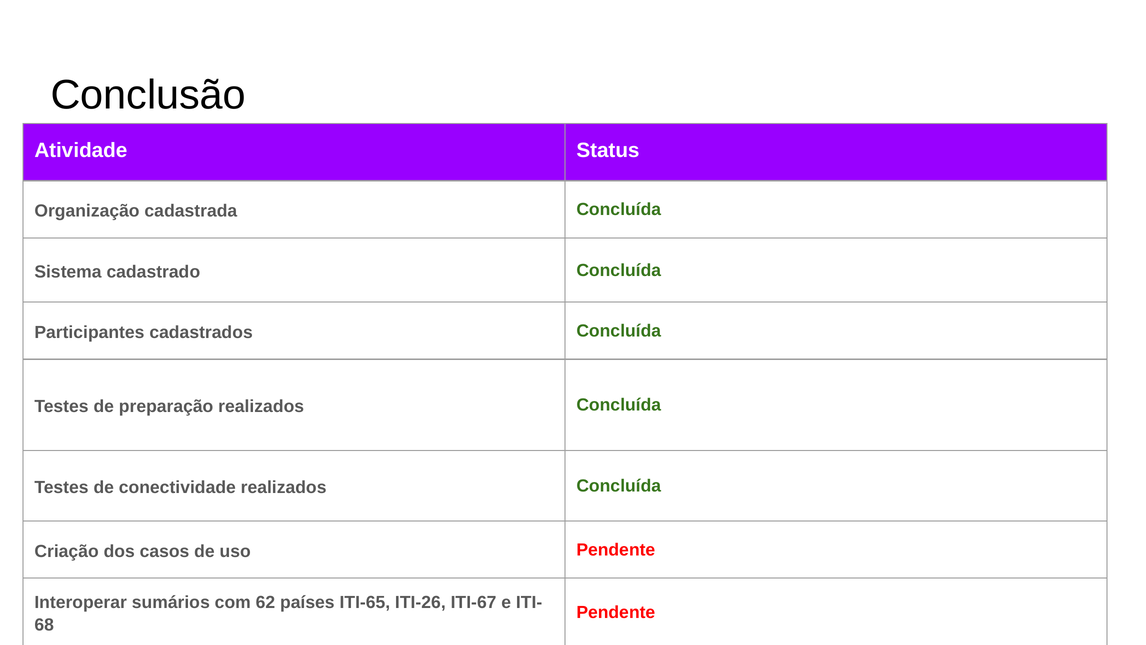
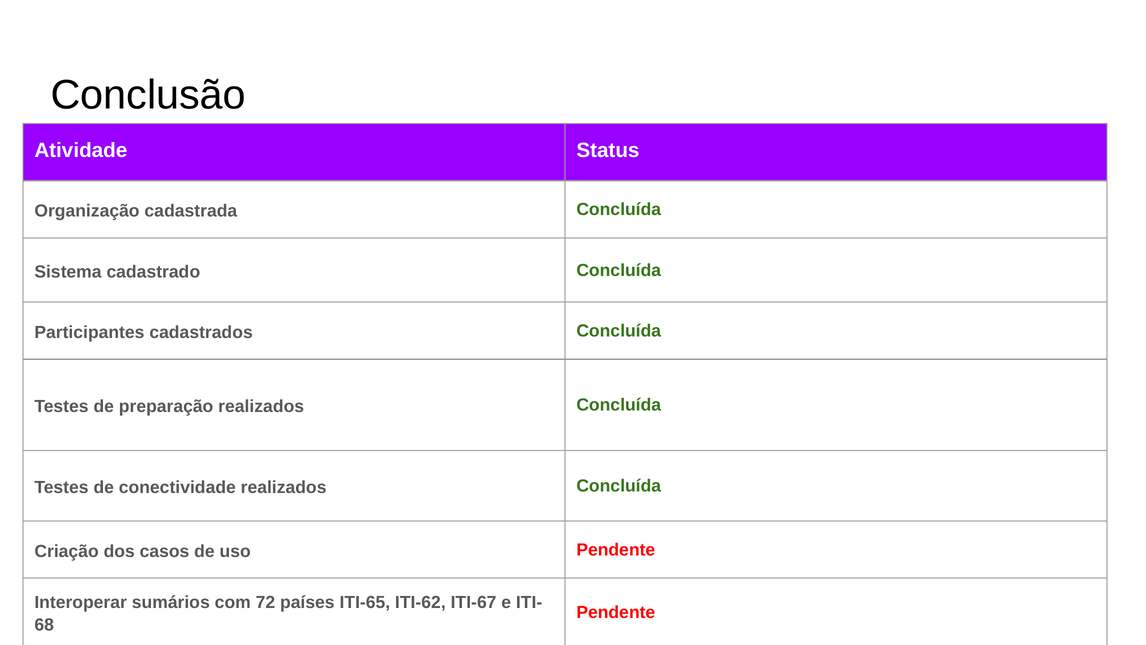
62: 62 -> 72
ITI-26: ITI-26 -> ITI-62
